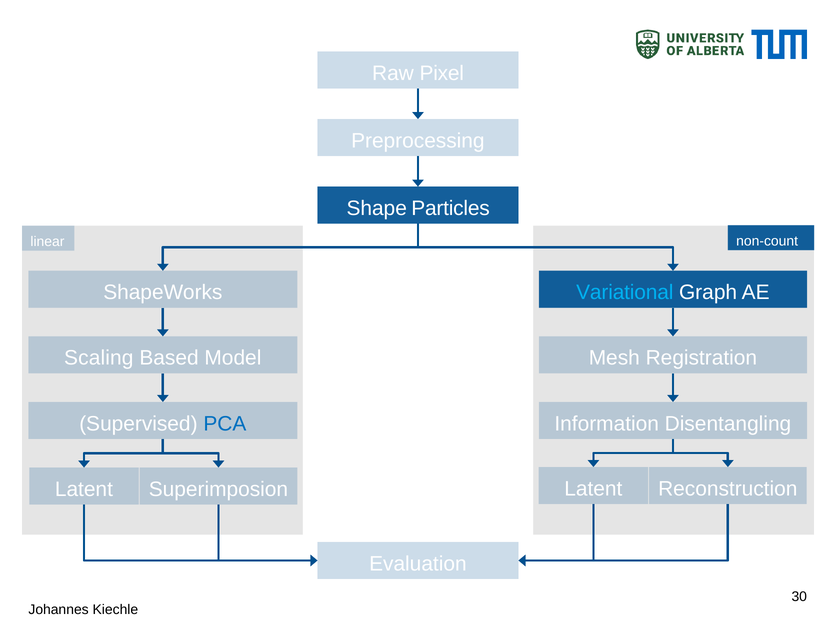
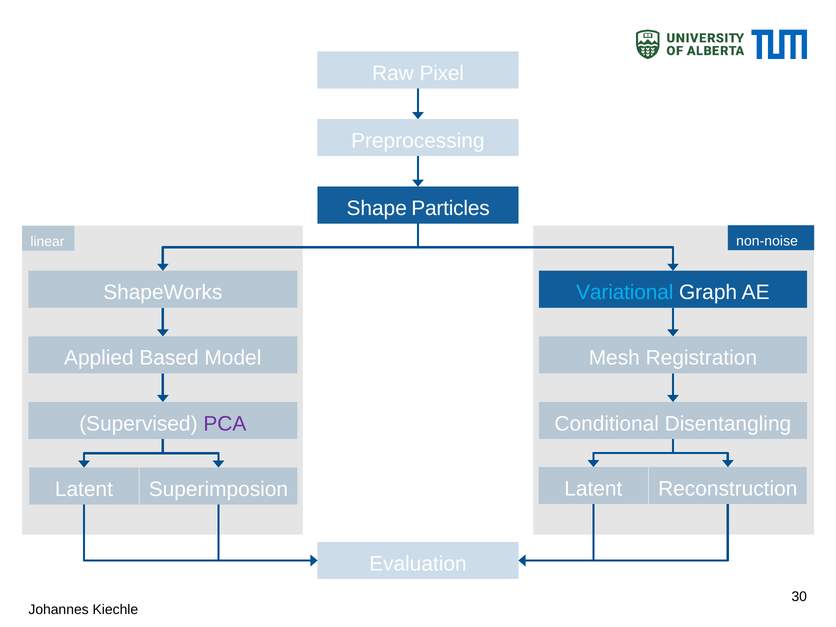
non-count: non-count -> non-noise
Scaling: Scaling -> Applied
PCA colour: blue -> purple
Information: Information -> Conditional
